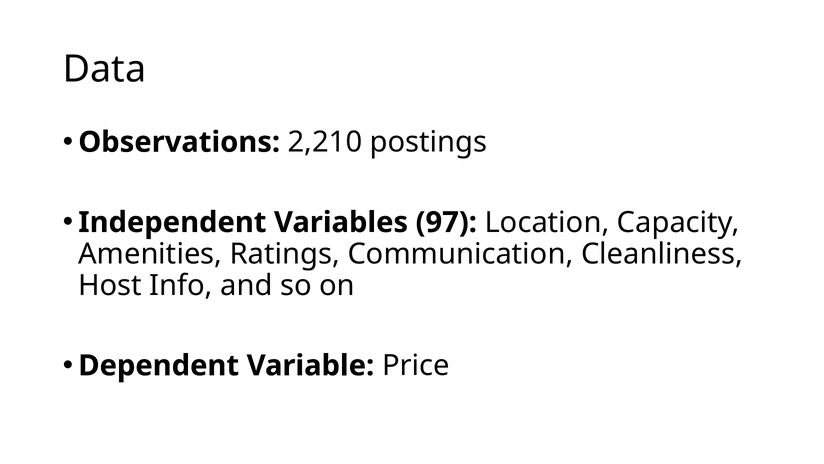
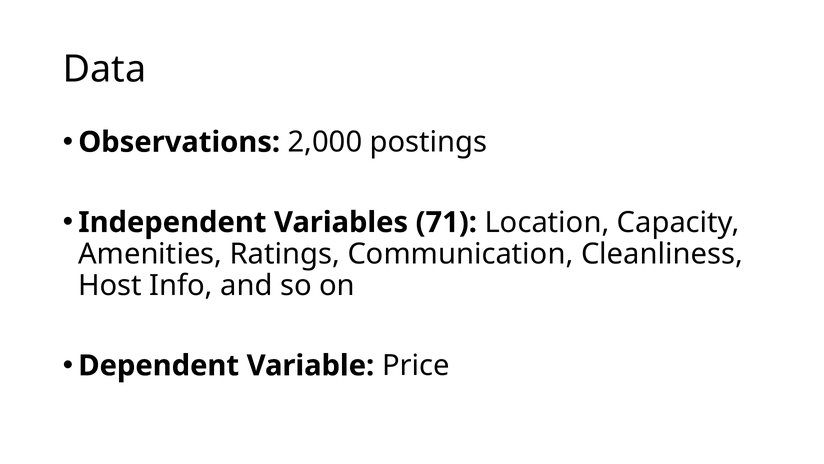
2,210: 2,210 -> 2,000
97: 97 -> 71
